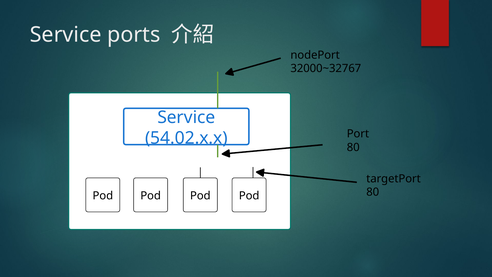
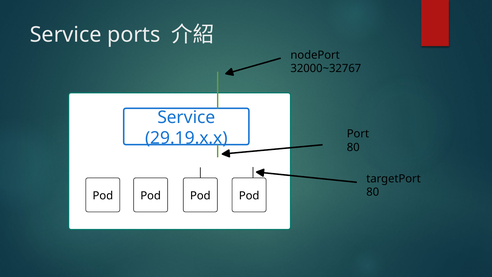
54.02.x.x: 54.02.x.x -> 29.19.x.x
